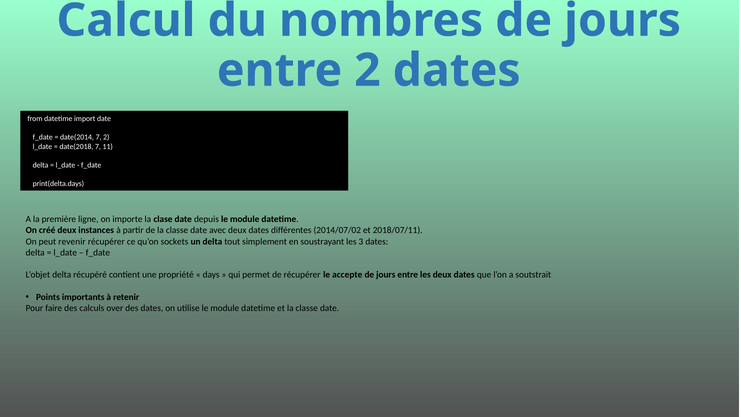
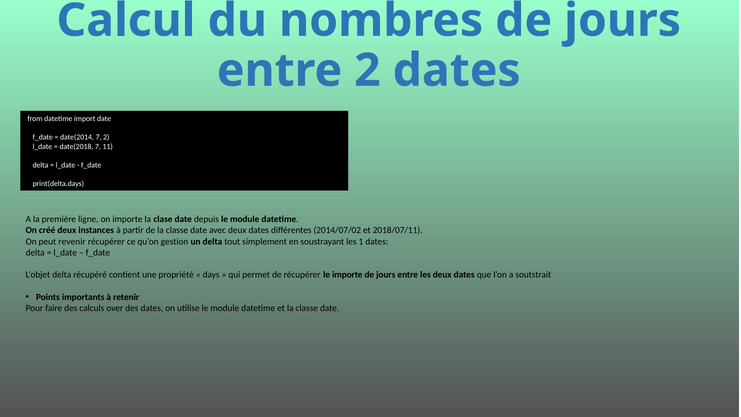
sockets: sockets -> gestion
3: 3 -> 1
le accepte: accepte -> importe
